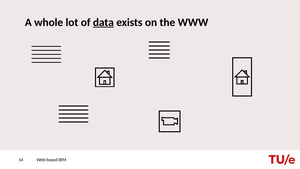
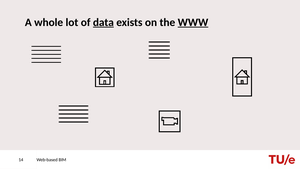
WWW underline: none -> present
